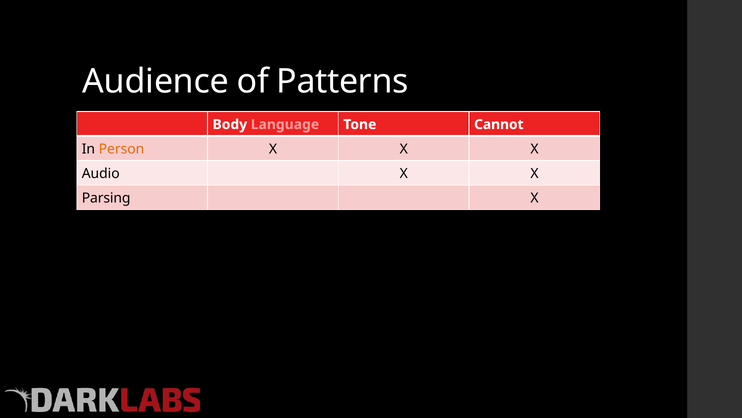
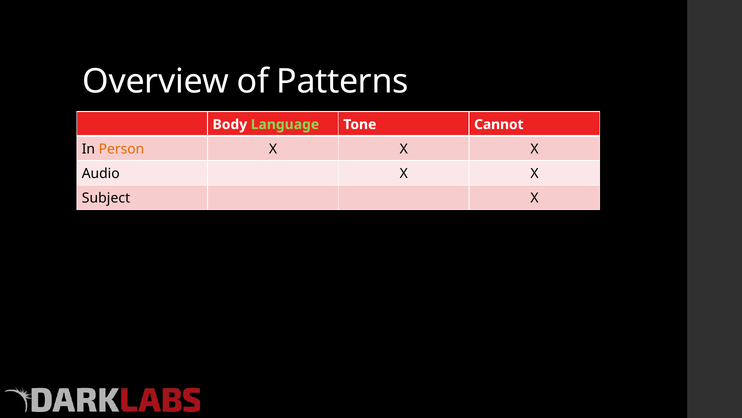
Audience: Audience -> Overview
Language colour: pink -> light green
Parsing: Parsing -> Subject
